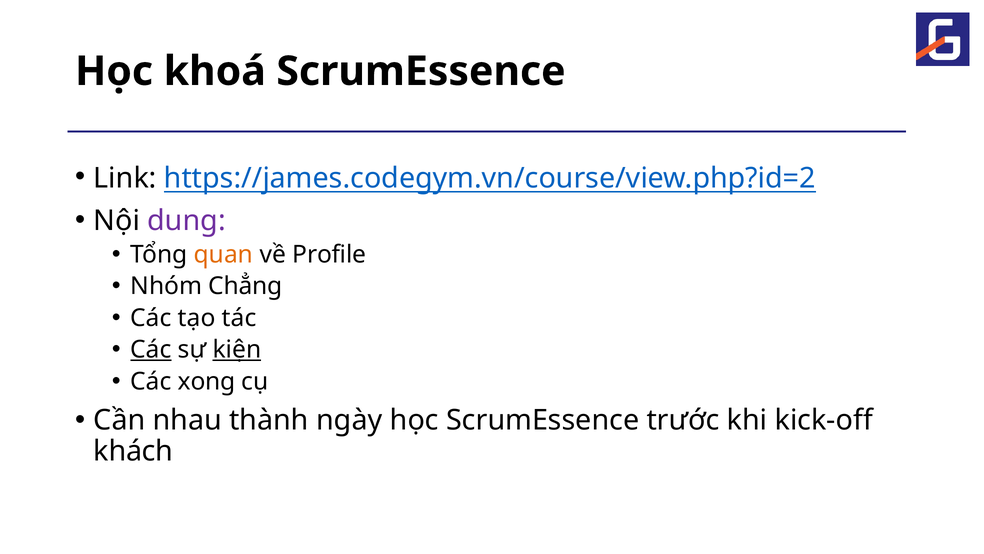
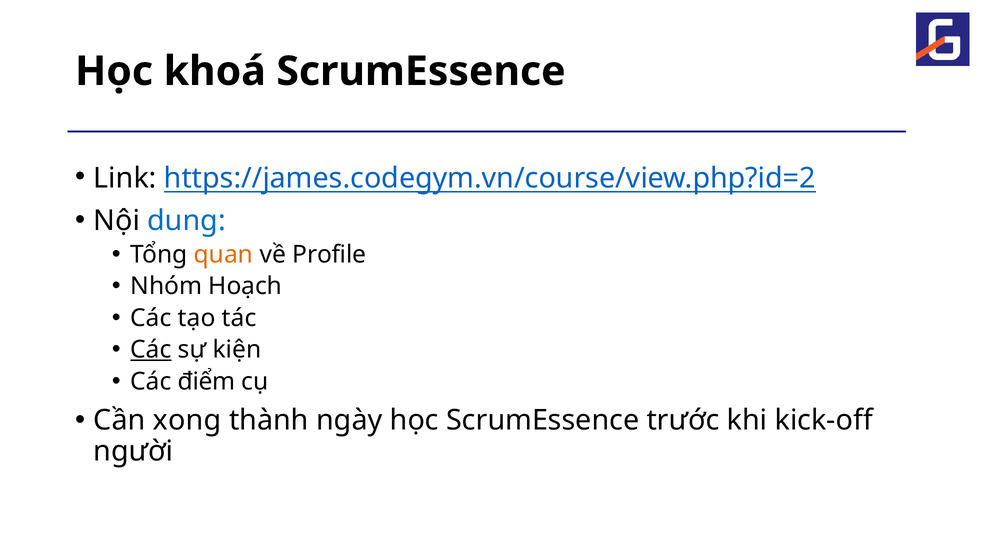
dung colour: purple -> blue
Chẳng: Chẳng -> Hoạch
kiện underline: present -> none
xong: xong -> điểm
nhau: nhau -> xong
khách: khách -> người
